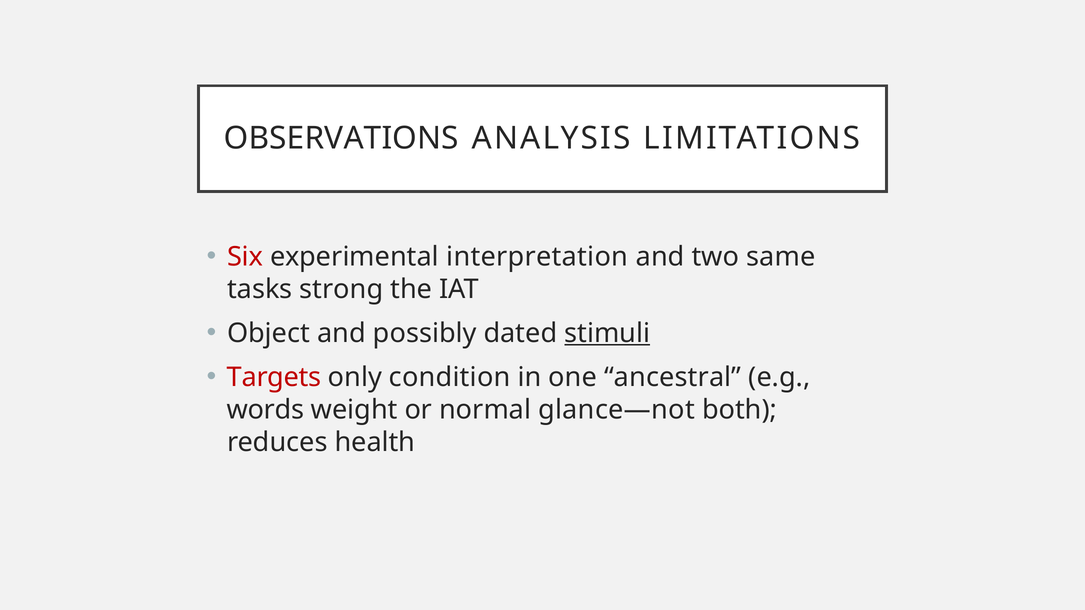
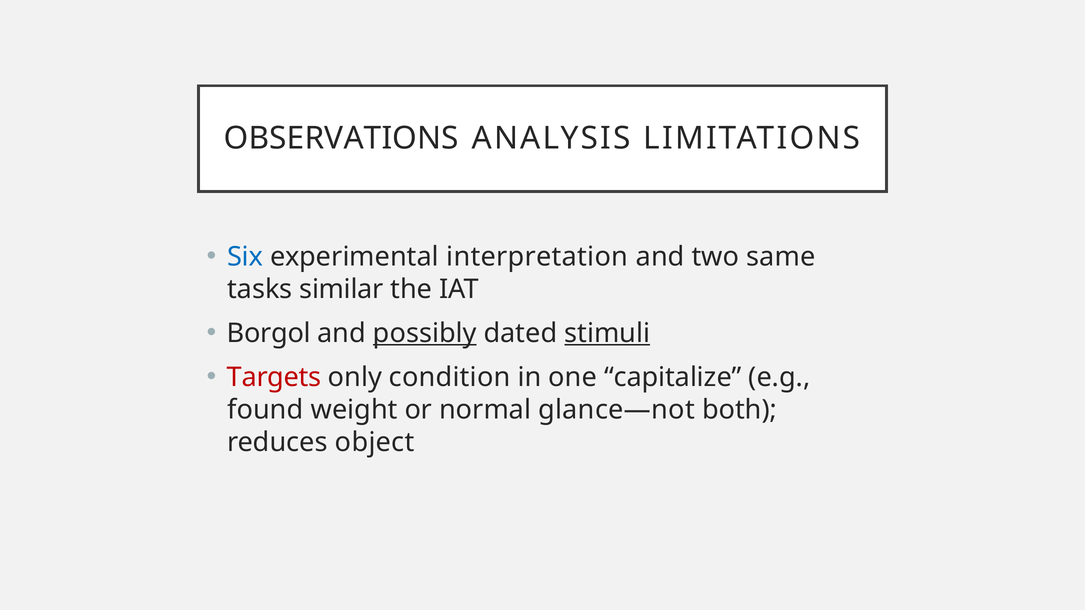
Six colour: red -> blue
strong: strong -> similar
Object: Object -> Borgol
possibly underline: none -> present
ancestral: ancestral -> capitalize
words: words -> found
health: health -> object
